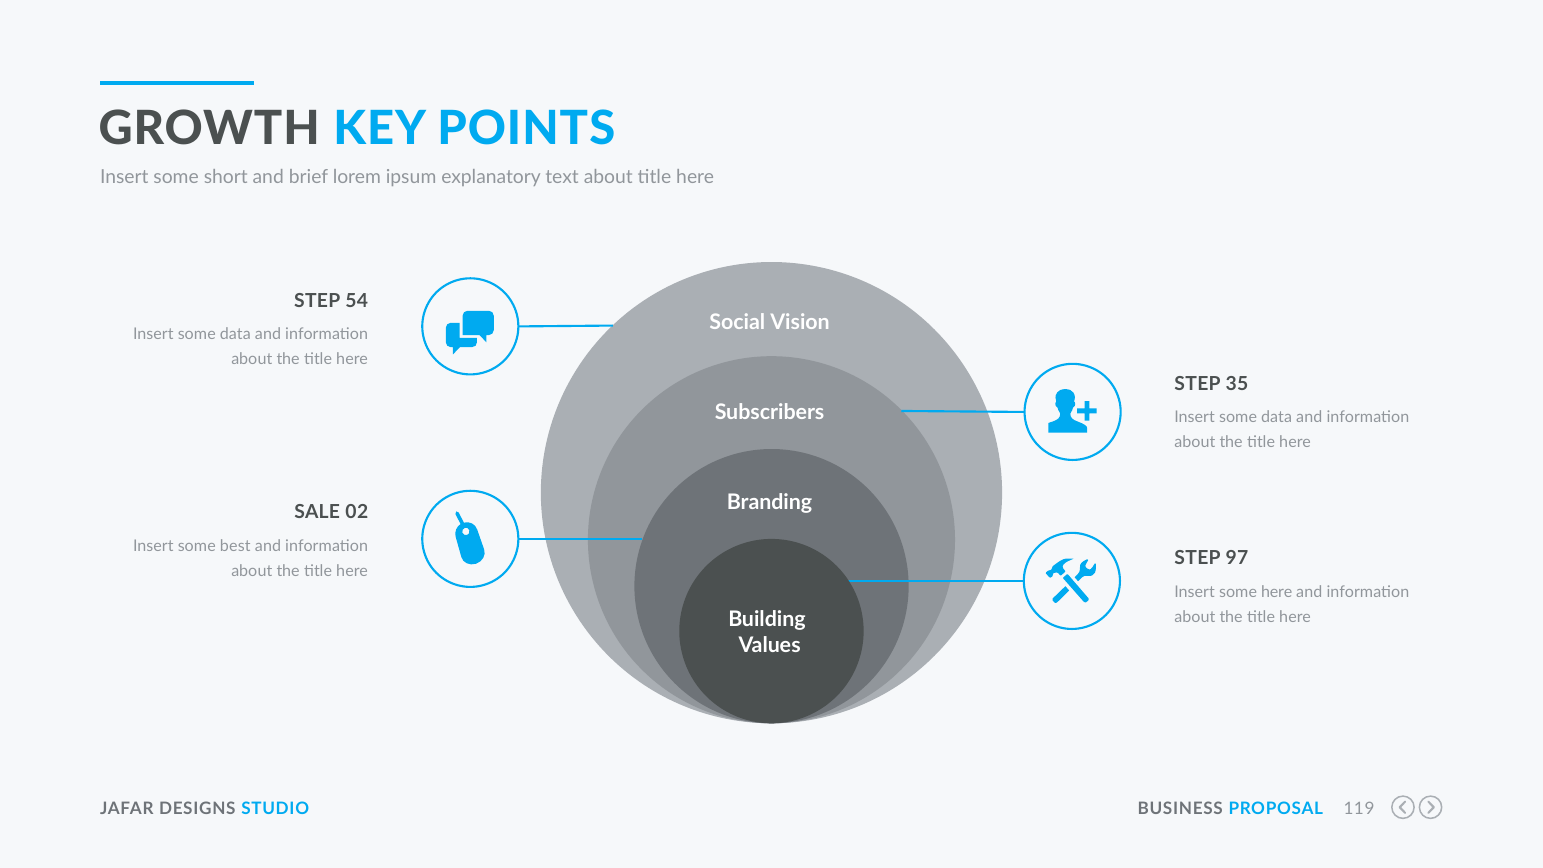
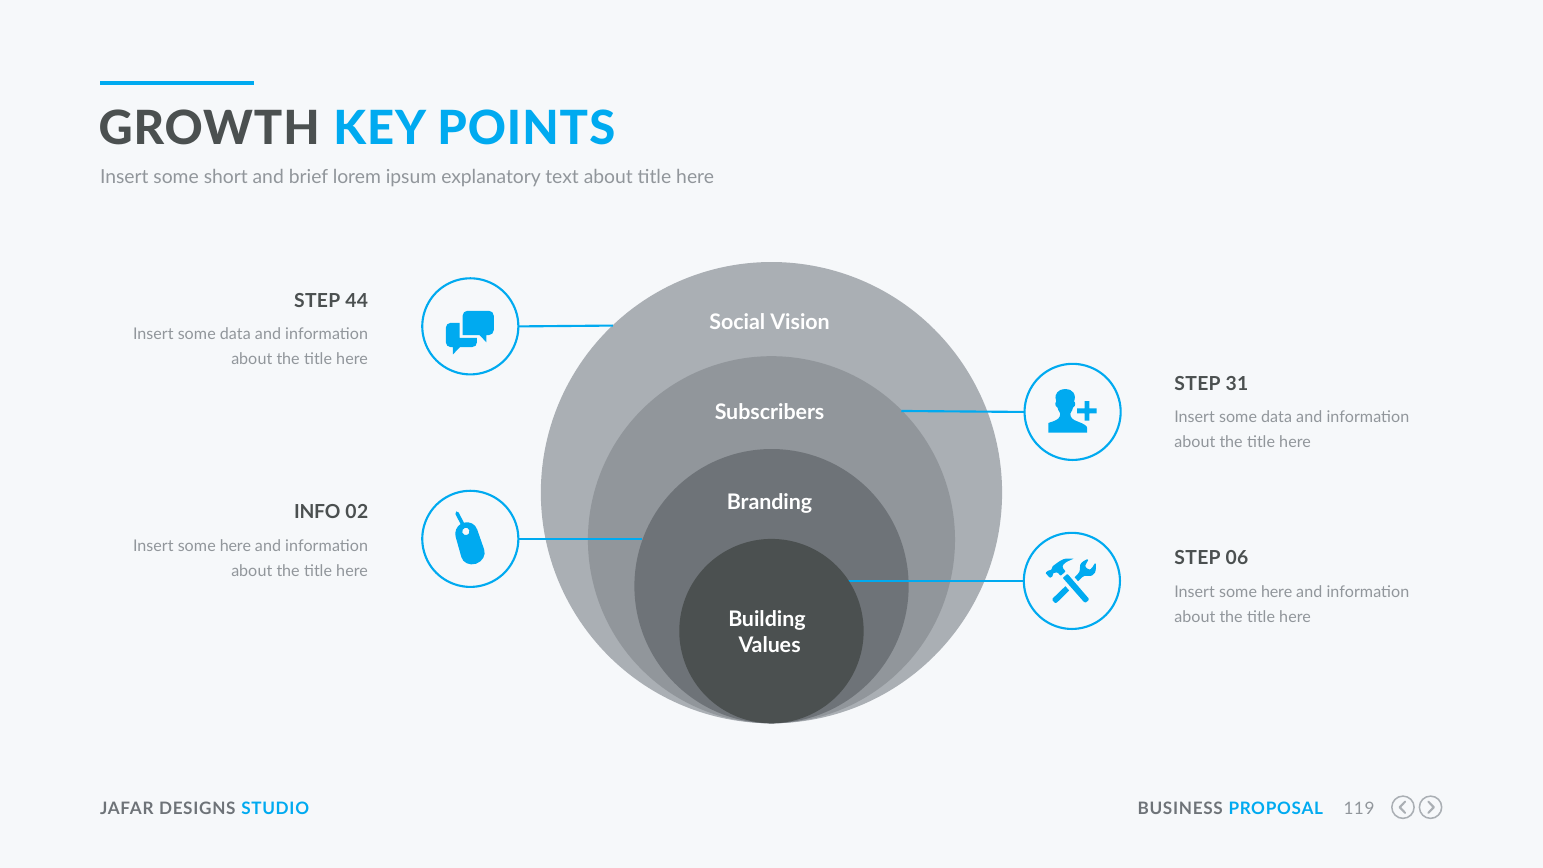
54: 54 -> 44
35: 35 -> 31
SALE: SALE -> INFO
best at (235, 546): best -> here
97: 97 -> 06
